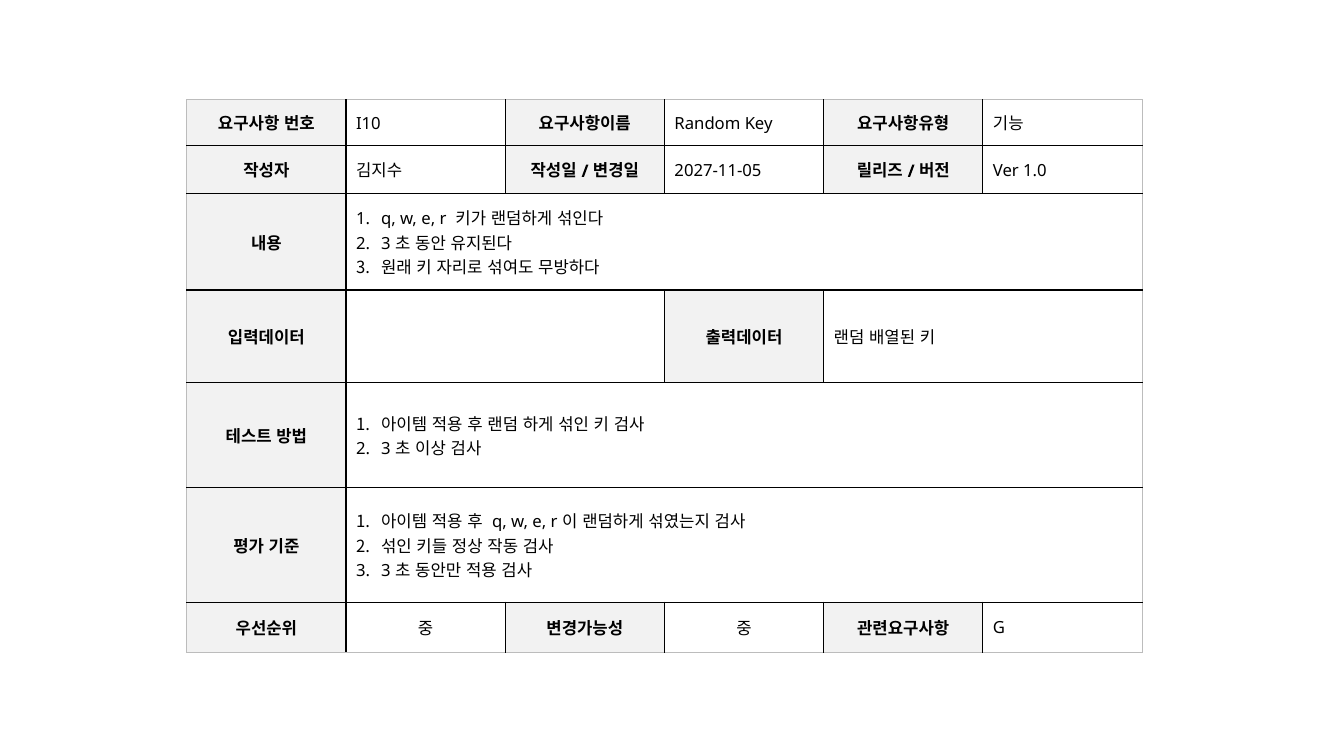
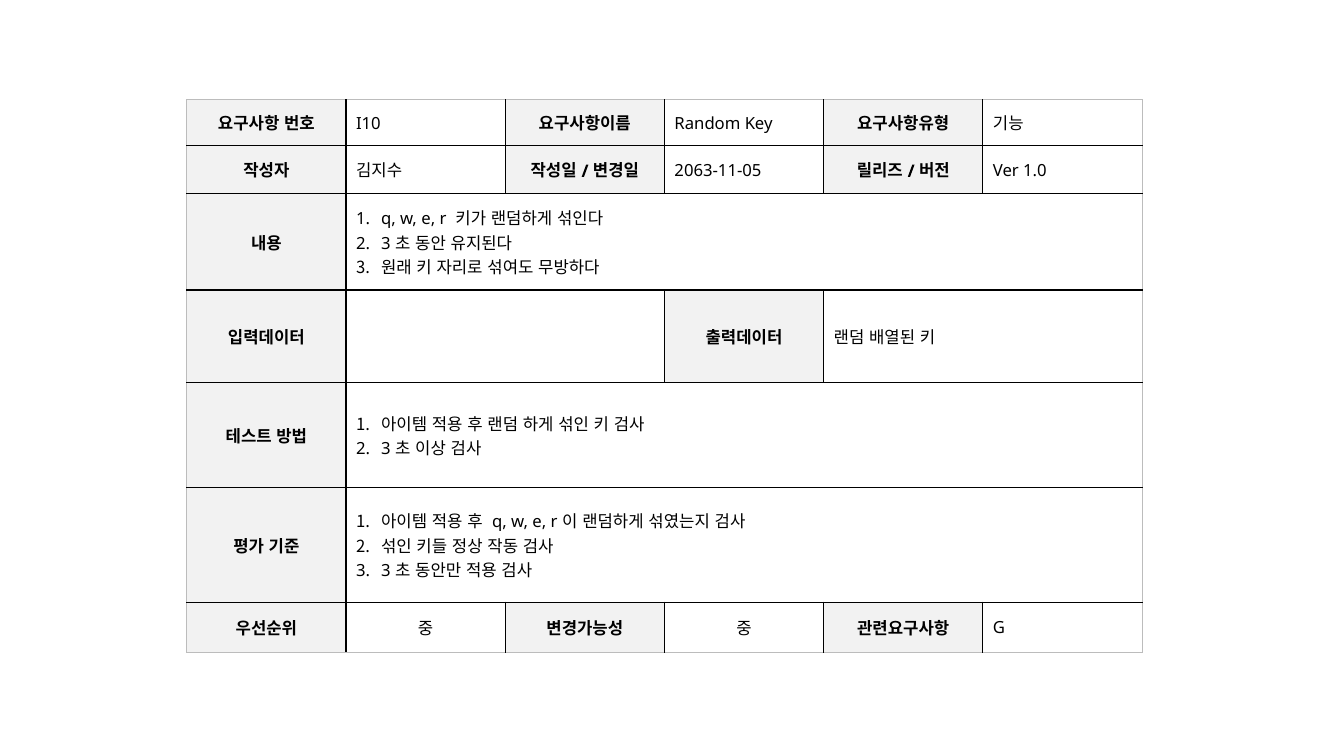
2027-11-05: 2027-11-05 -> 2063-11-05
